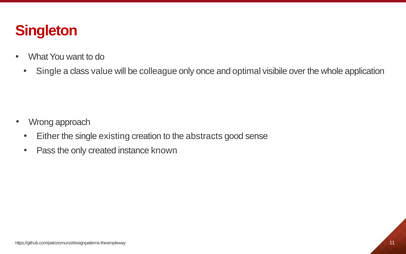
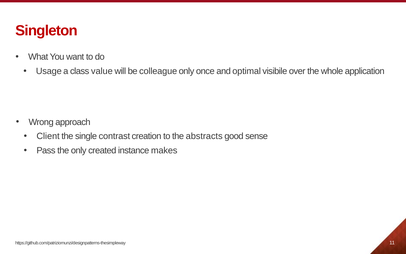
Single at (49, 71): Single -> Usage
Either: Either -> Client
existing: existing -> contrast
known: known -> makes
